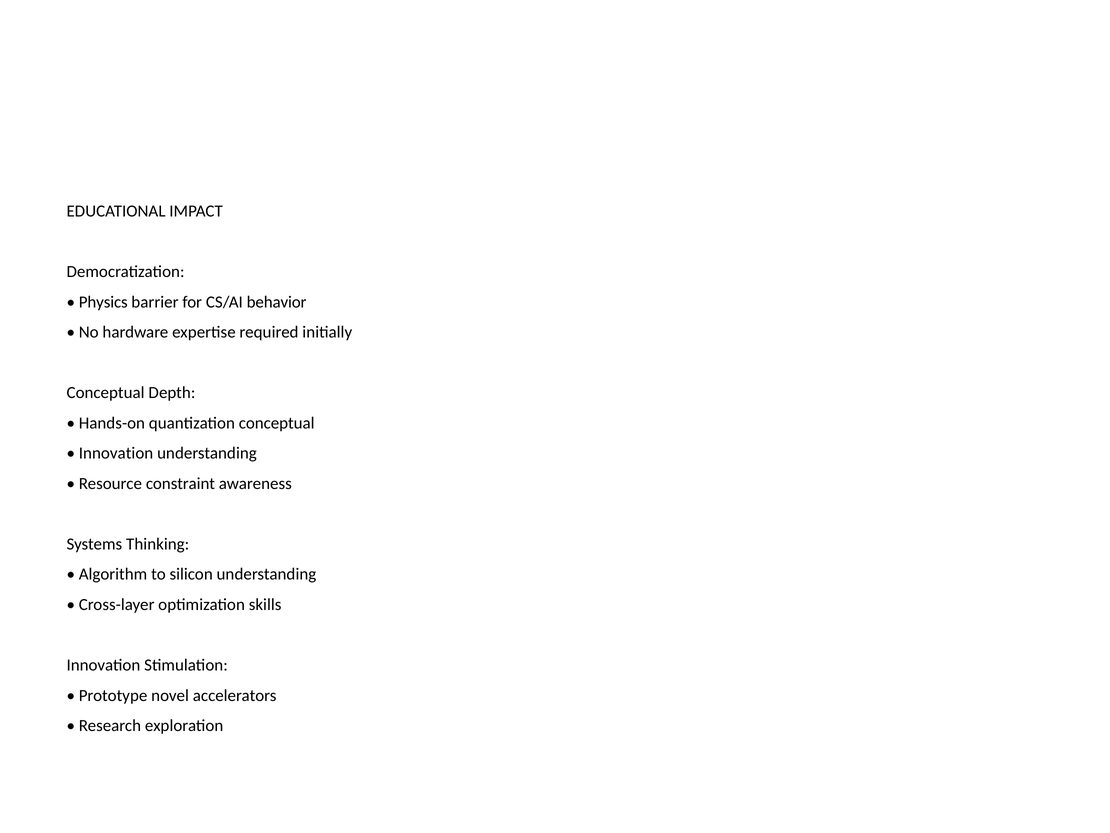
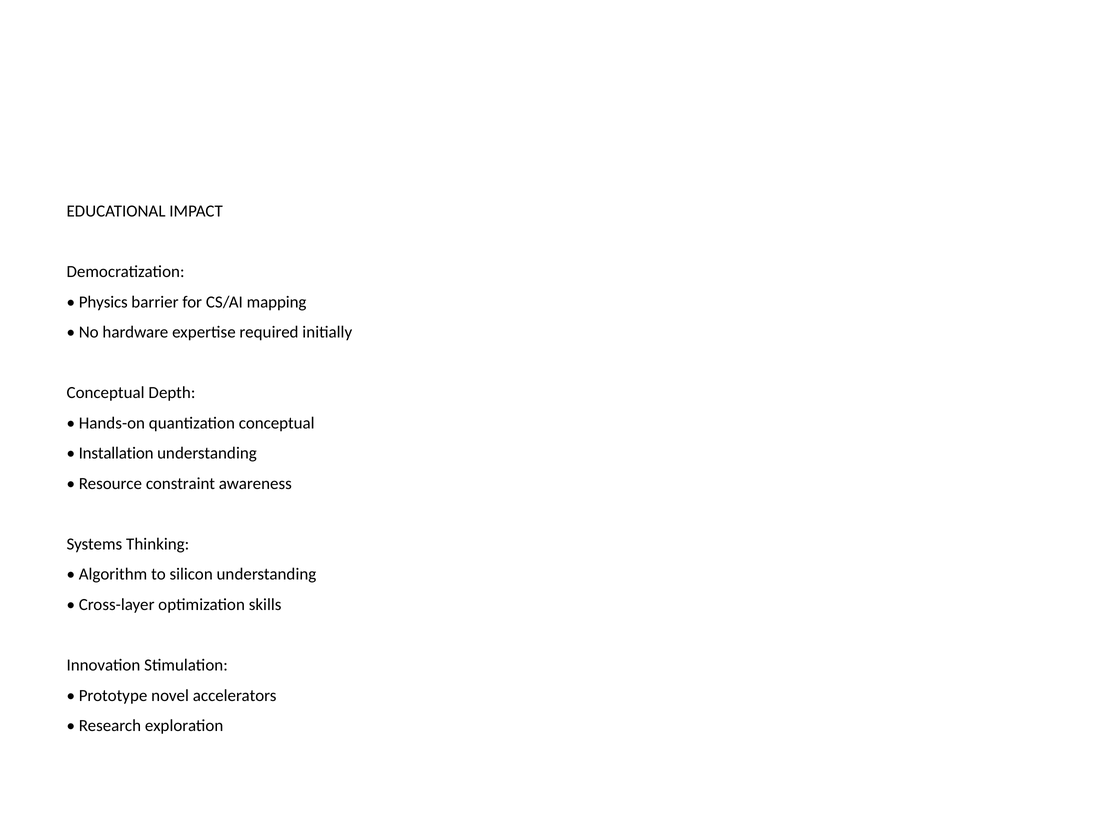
behavior: behavior -> mapping
Innovation at (116, 453): Innovation -> Installation
